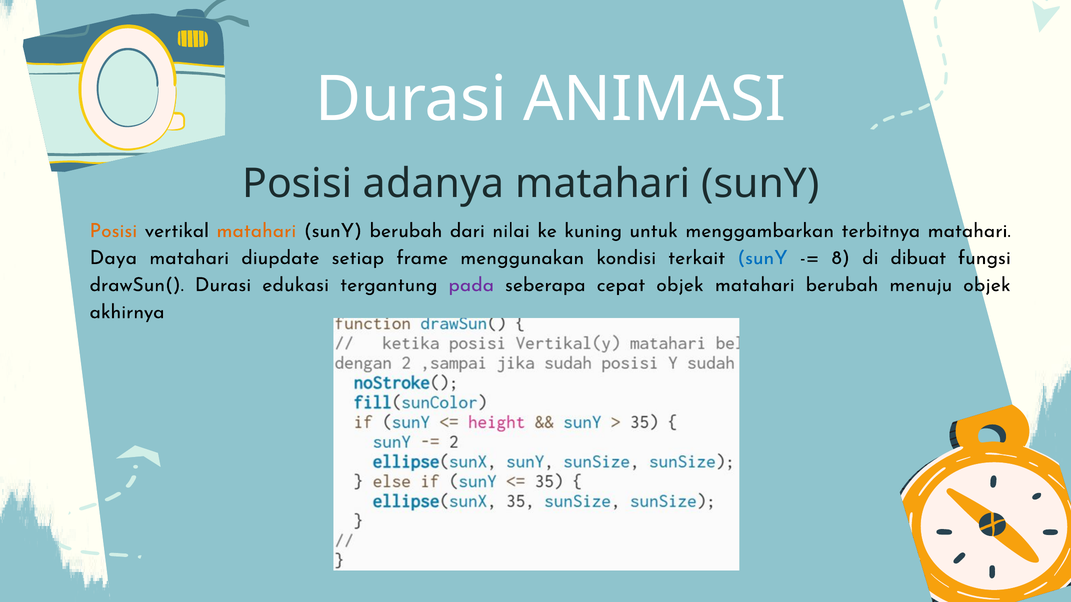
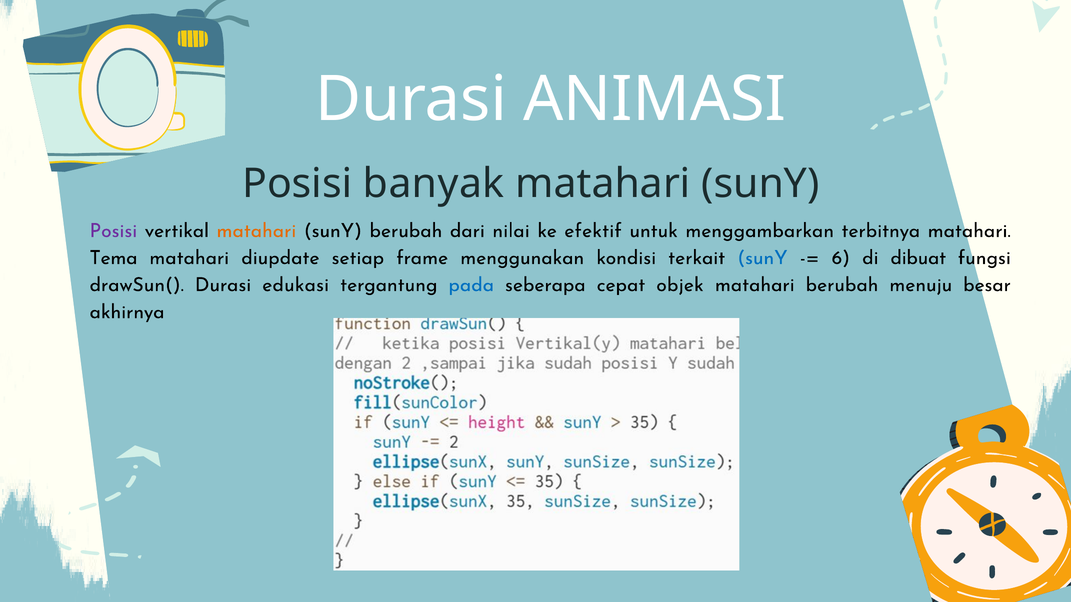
adanya: adanya -> banyak
Posisi at (113, 231) colour: orange -> purple
kuning: kuning -> efektif
Daya: Daya -> Tema
8: 8 -> 6
pada colour: purple -> blue
menuju objek: objek -> besar
